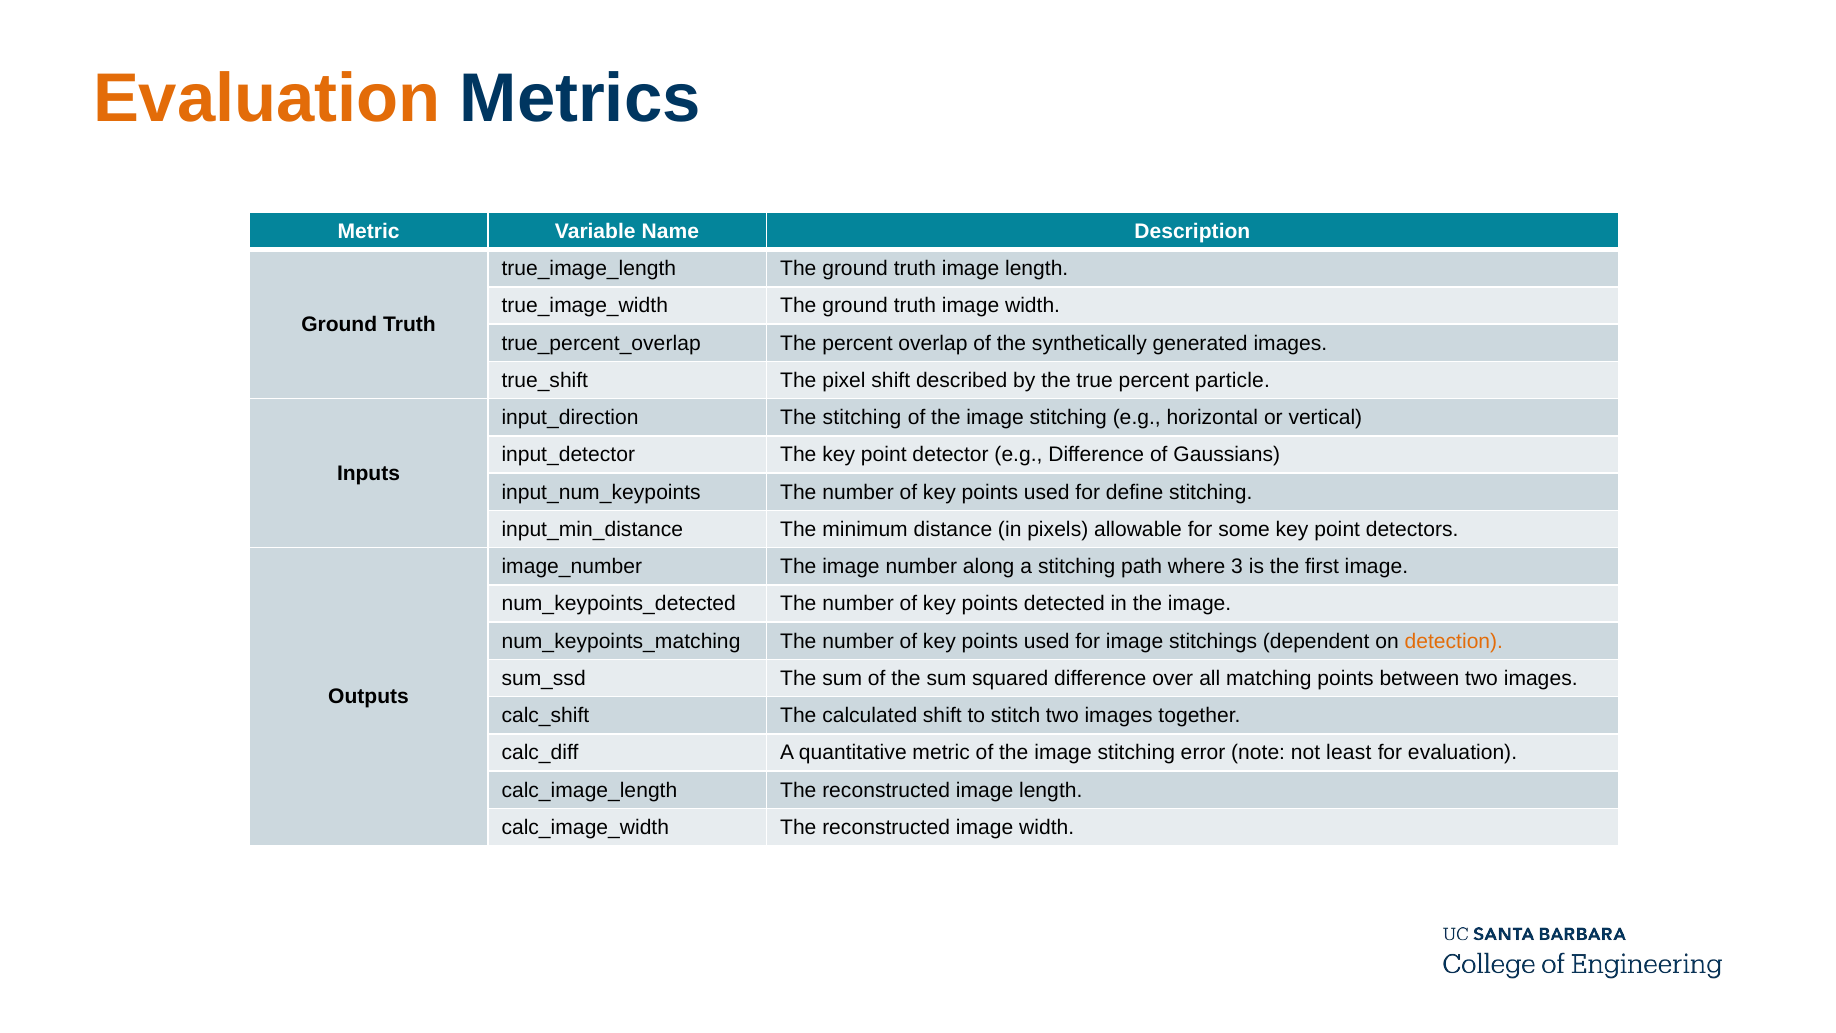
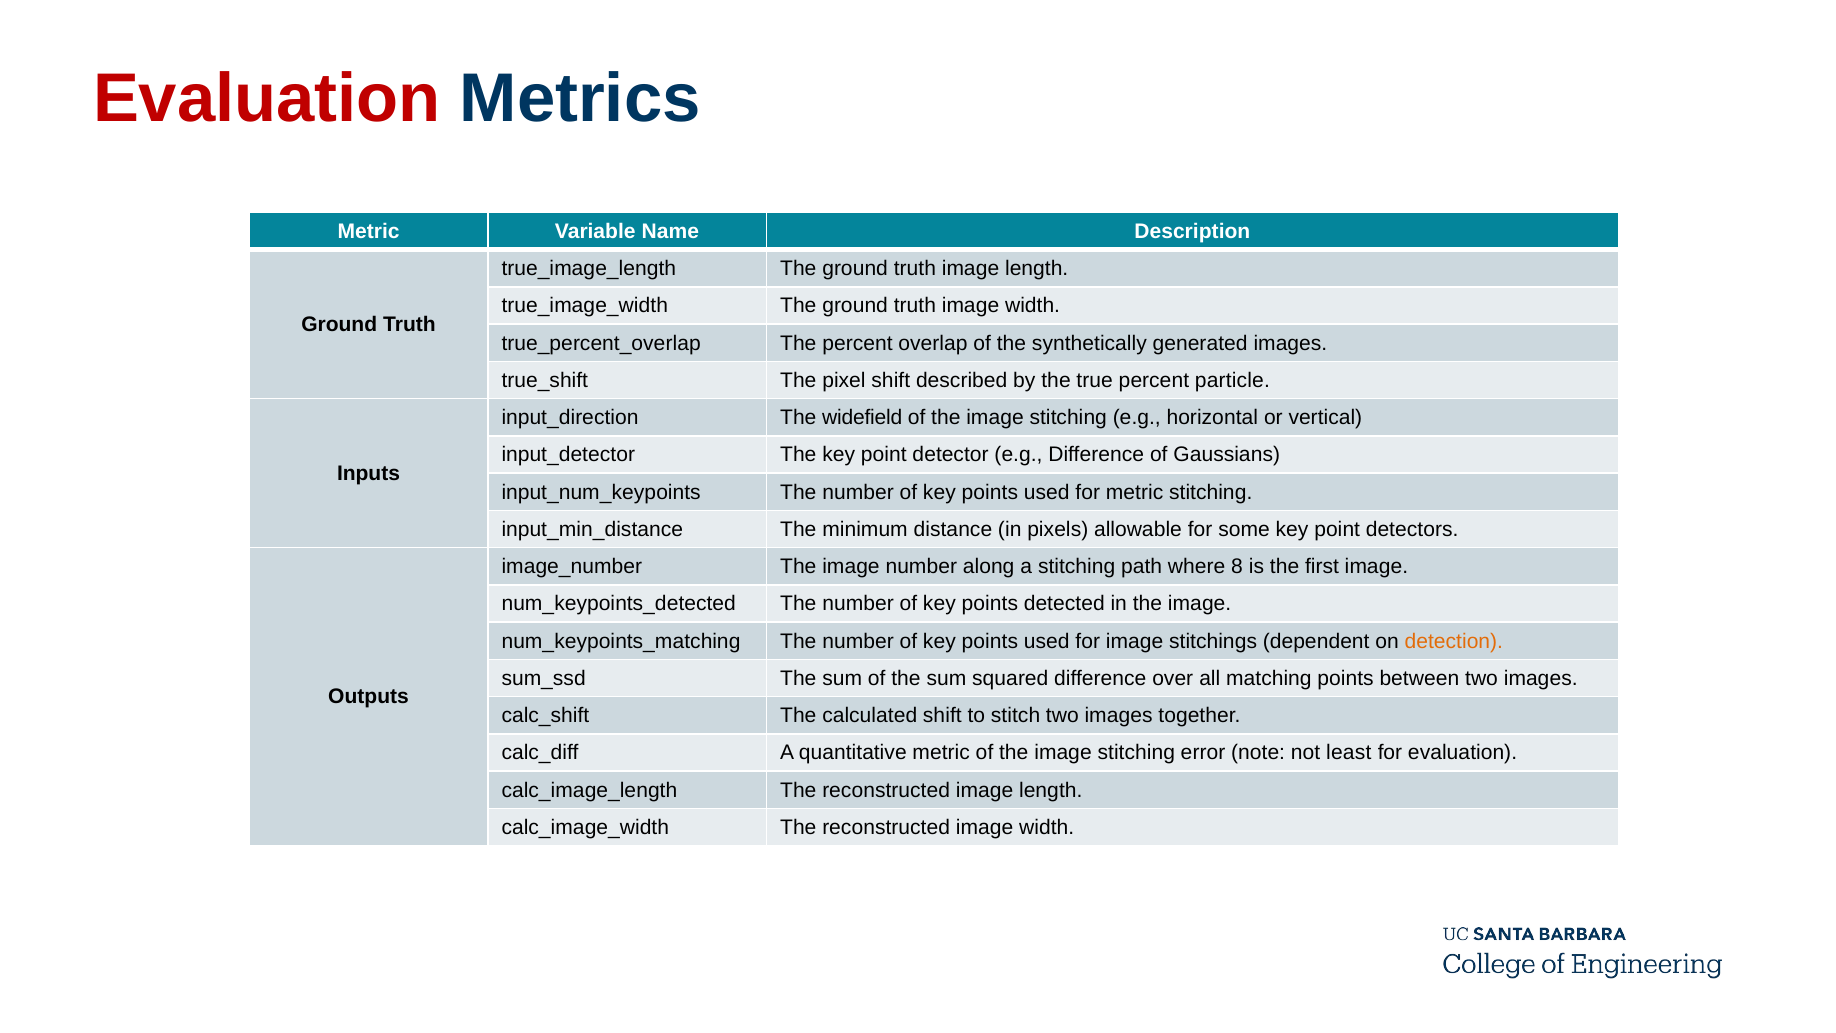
Evaluation at (267, 99) colour: orange -> red
The stitching: stitching -> widefield
for define: define -> metric
3: 3 -> 8
